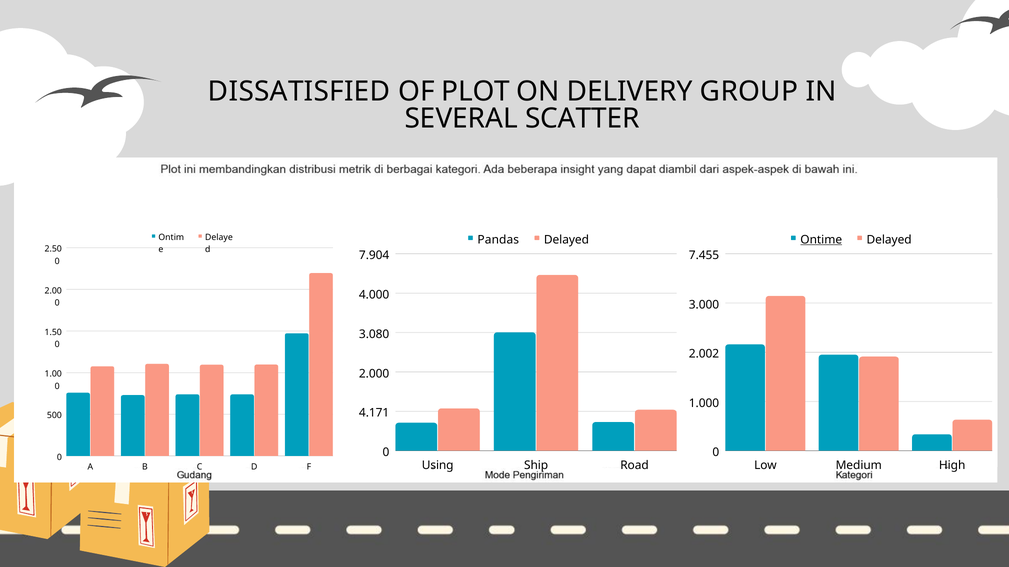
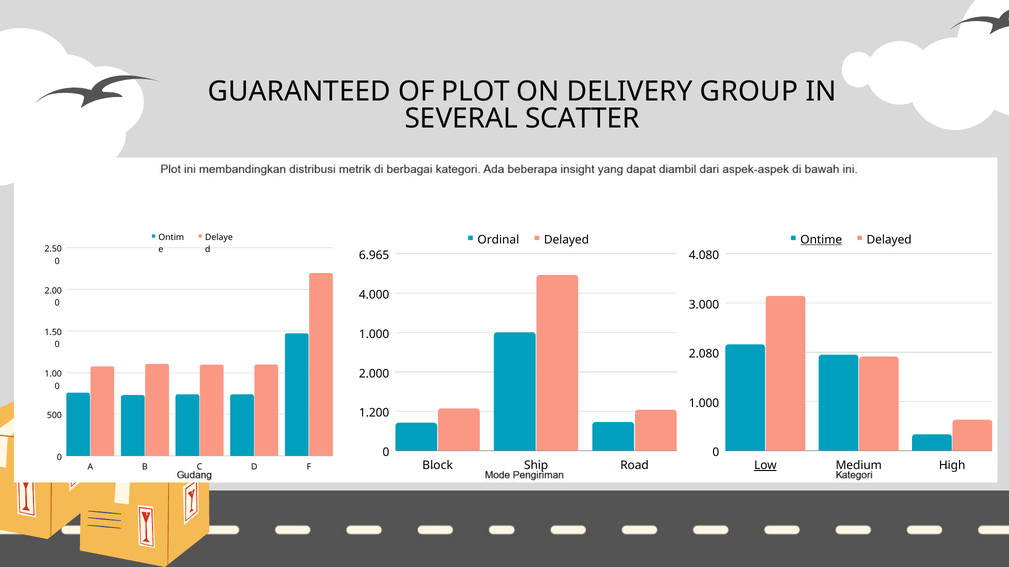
DISSATISFIED: DISSATISFIED -> GUARANTEED
Pandas: Pandas -> Ordinal
7.904: 7.904 -> 6.965
7.455: 7.455 -> 4.080
3.080 at (374, 335): 3.080 -> 1.000
2.002: 2.002 -> 2.080
4.171: 4.171 -> 1.200
Using: Using -> Block
Low underline: none -> present
